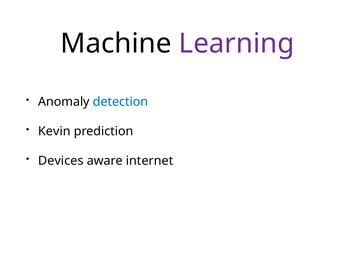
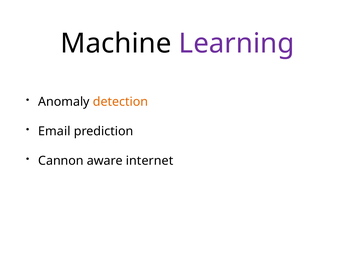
detection colour: blue -> orange
Kevin: Kevin -> Email
Devices: Devices -> Cannon
